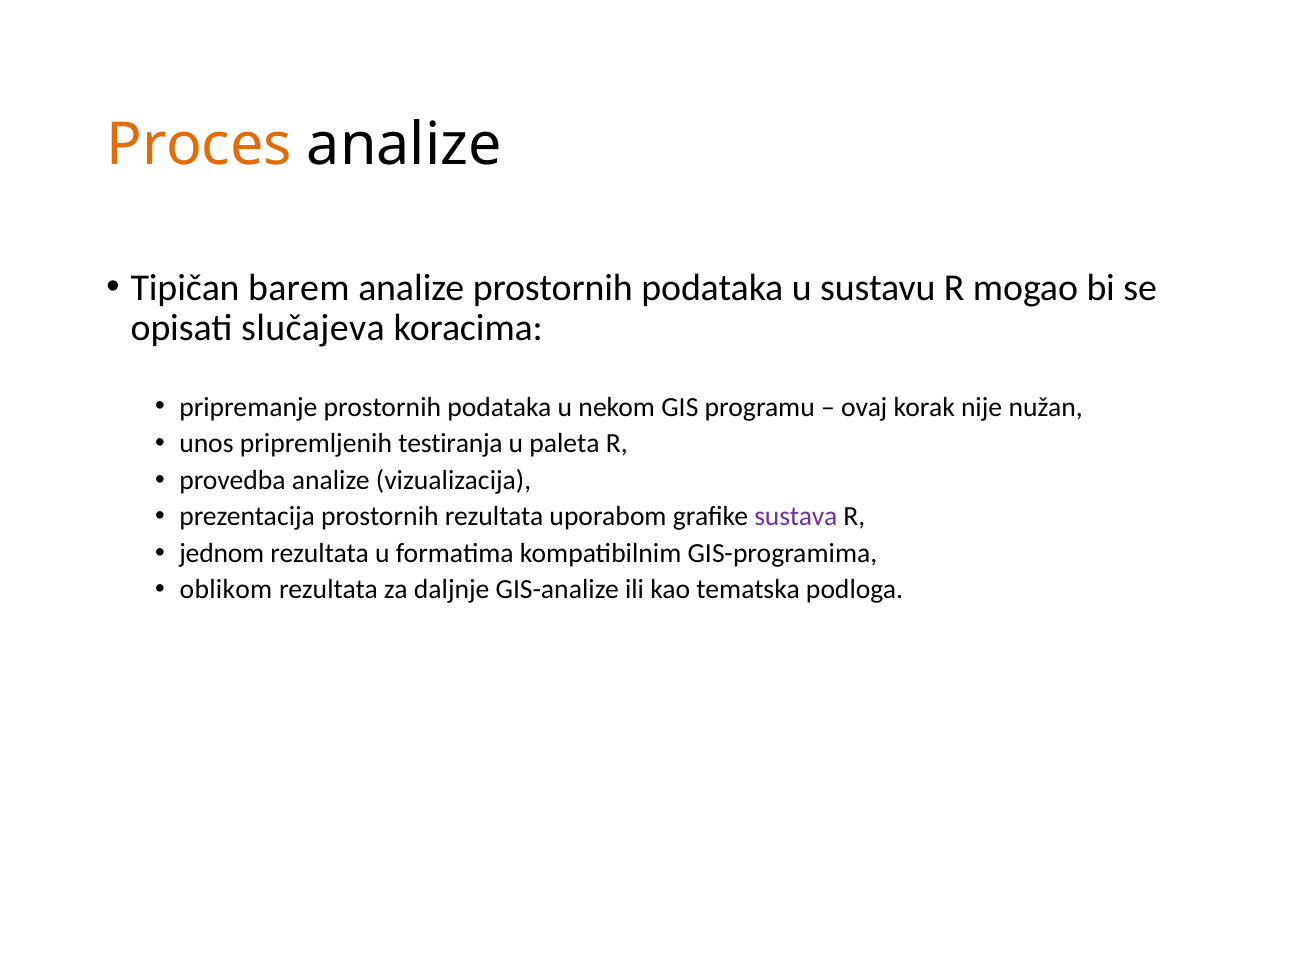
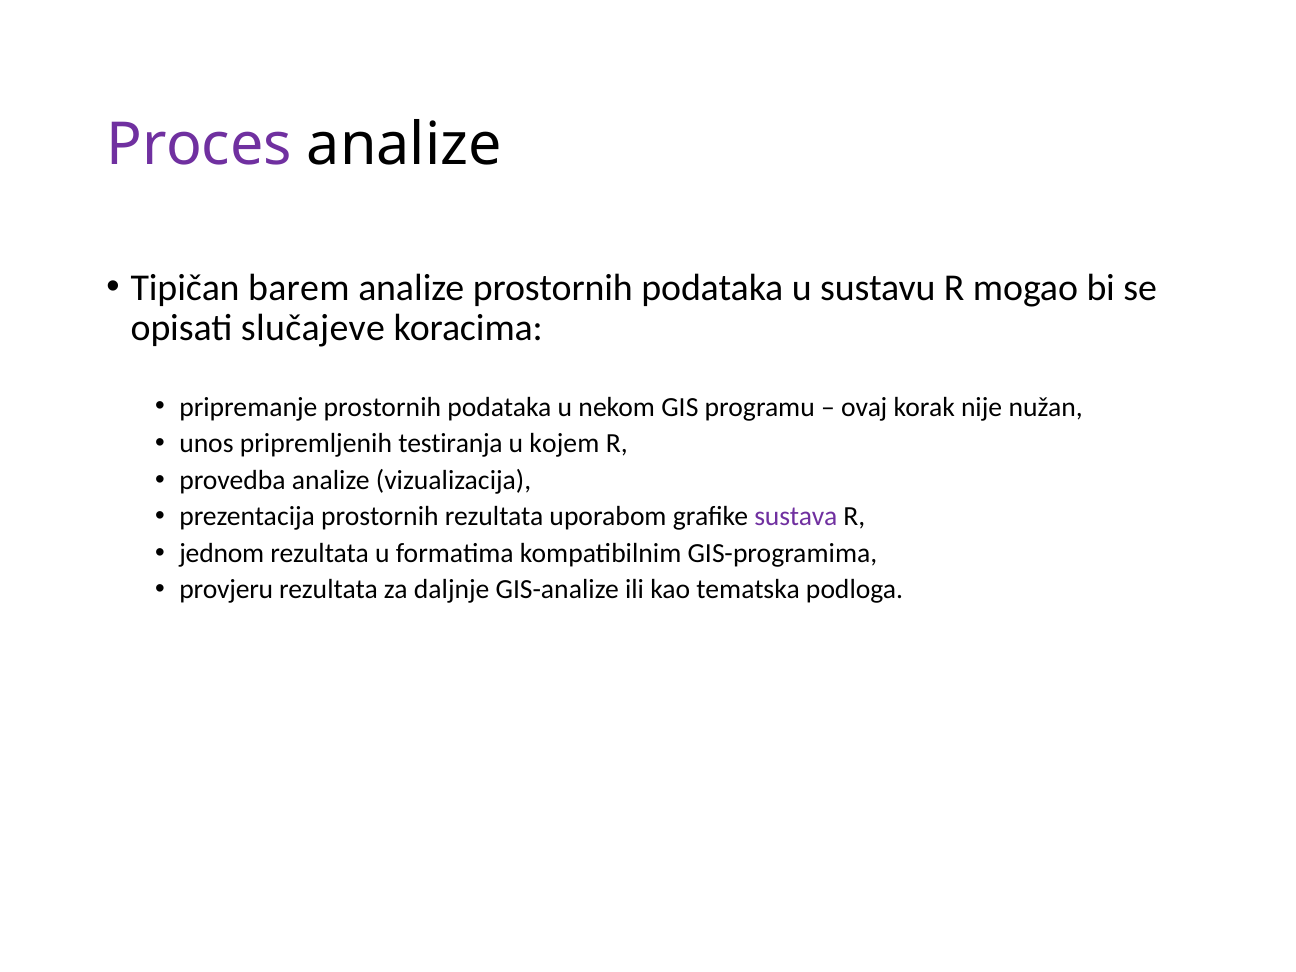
Proces colour: orange -> purple
slučajeva: slučajeva -> slučajeve
paleta: paleta -> kojem
oblikom: oblikom -> provjeru
